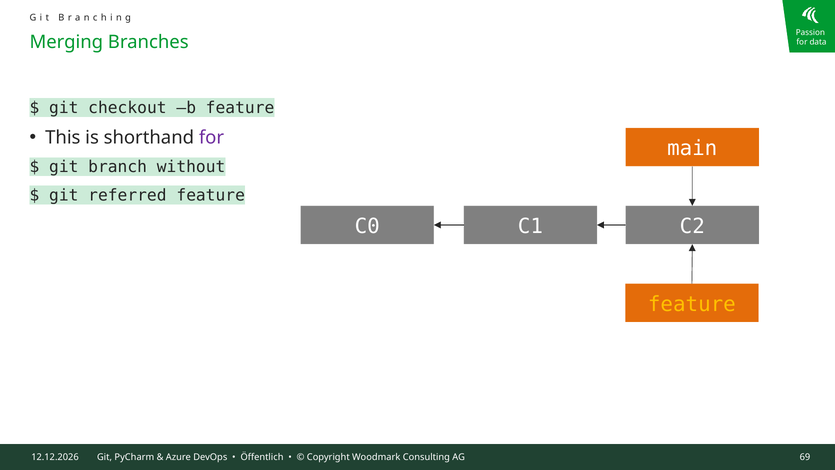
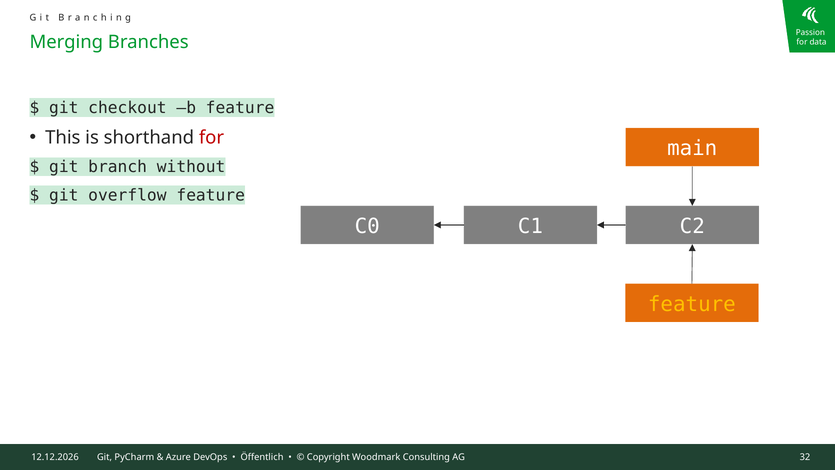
for at (211, 137) colour: purple -> red
referred: referred -> overflow
69: 69 -> 32
